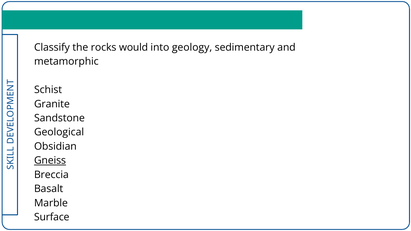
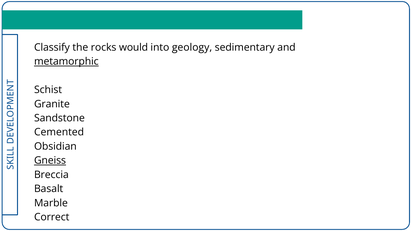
metamorphic underline: none -> present
Geological: Geological -> Cemented
Surface: Surface -> Correct
